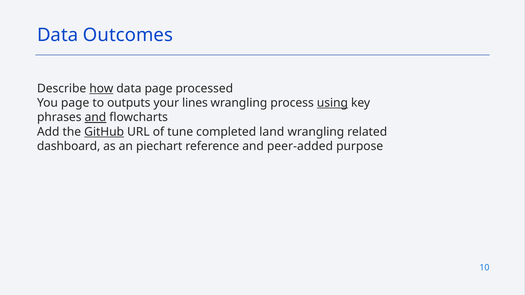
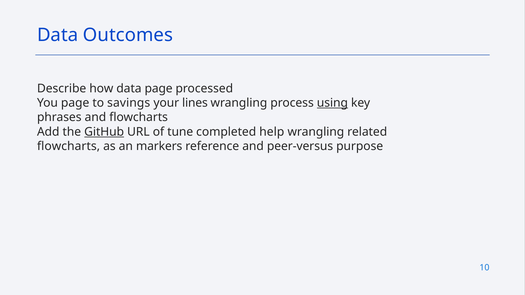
how underline: present -> none
outputs: outputs -> savings
and at (95, 117) underline: present -> none
land: land -> help
dashboard at (69, 146): dashboard -> flowcharts
piechart: piechart -> markers
peer-added: peer-added -> peer-versus
